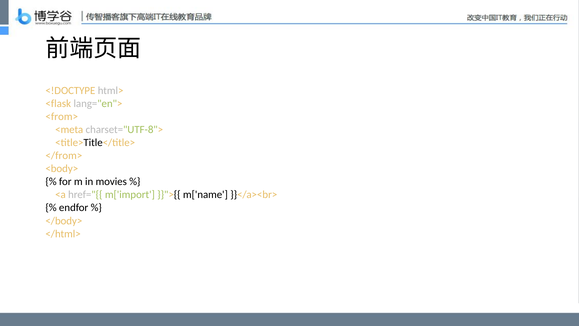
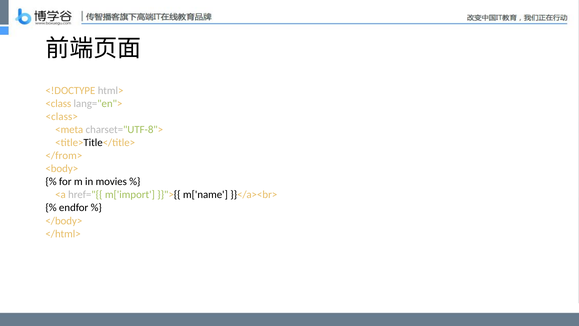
<flask: <flask -> <class
<from>: <from> -> <class>
